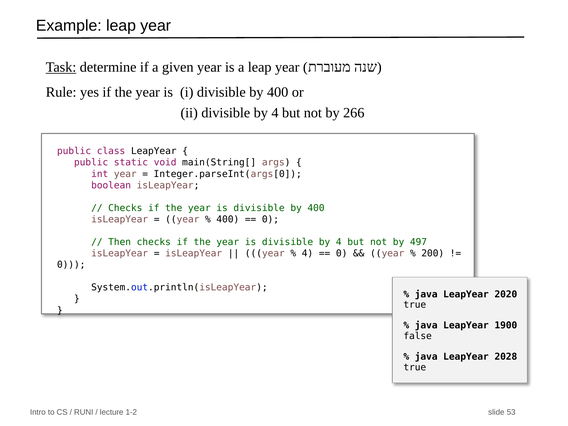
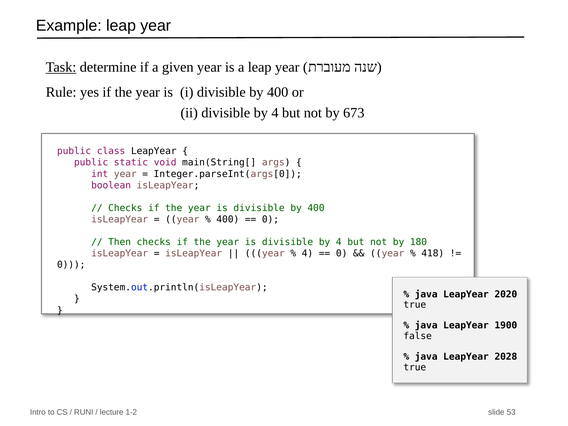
266: 266 -> 673
497: 497 -> 180
200: 200 -> 418
